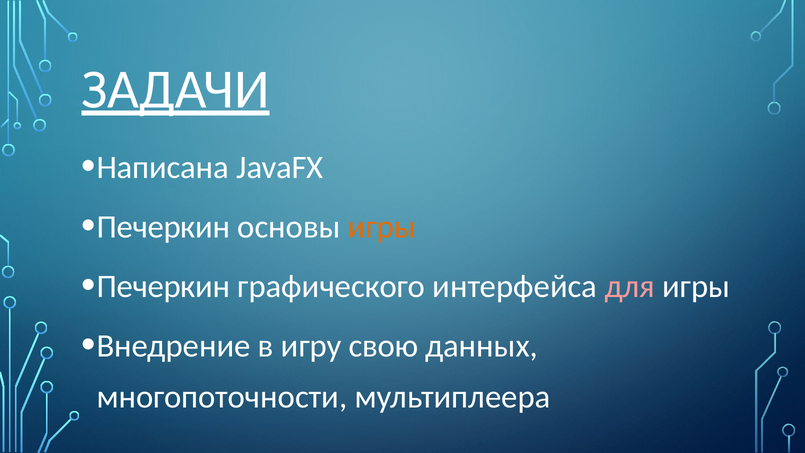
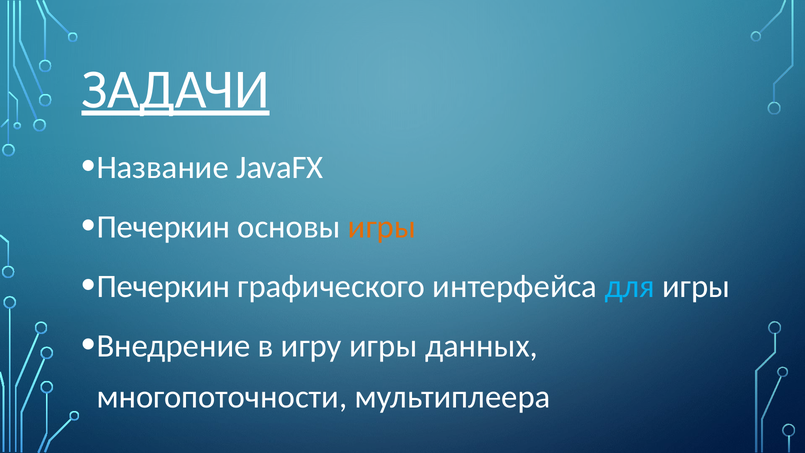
Написана: Написана -> Название
для colour: pink -> light blue
игру свою: свою -> игры
